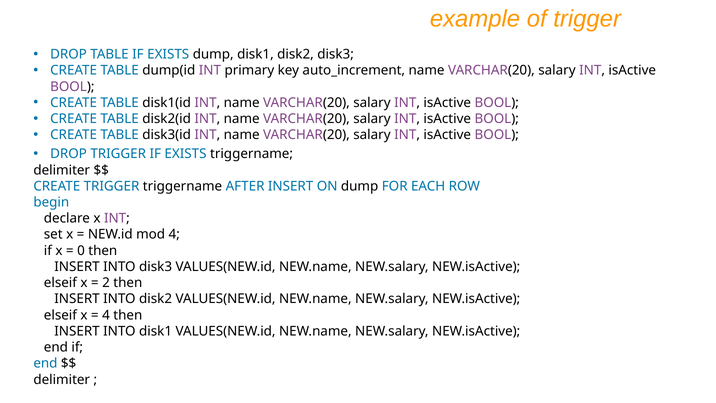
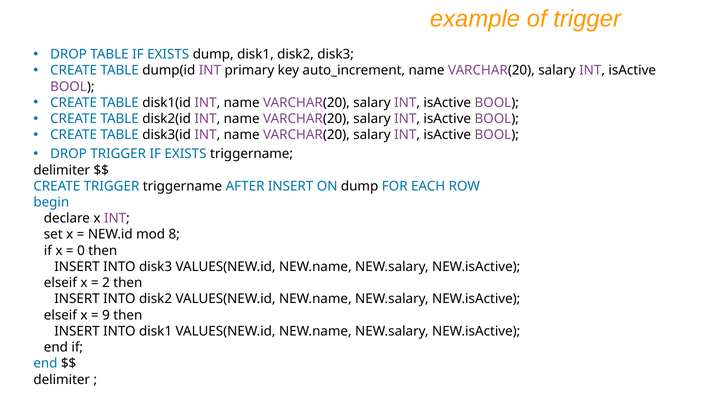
mod 4: 4 -> 8
4 at (106, 315): 4 -> 9
